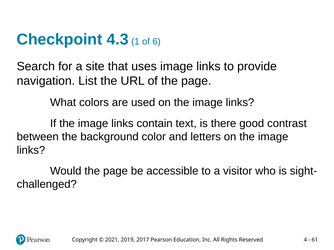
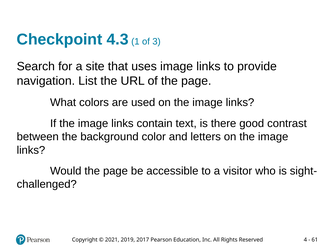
6: 6 -> 3
